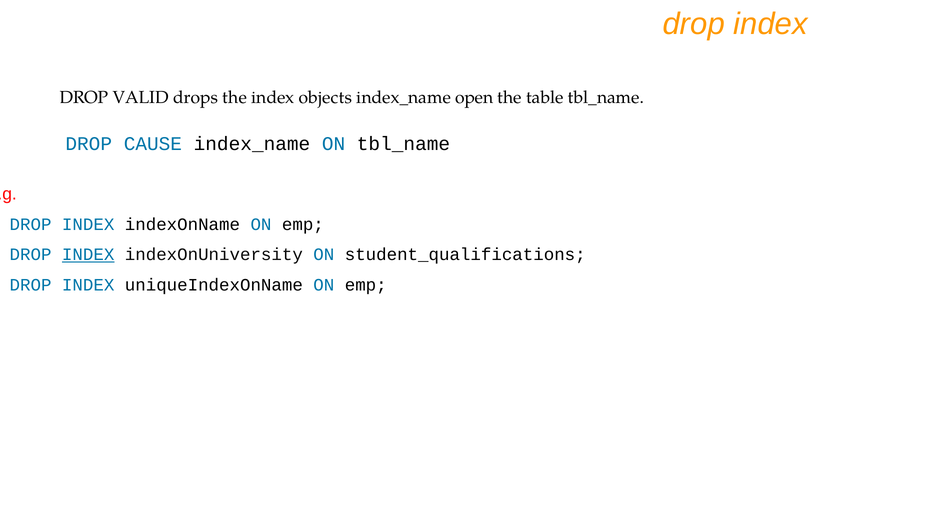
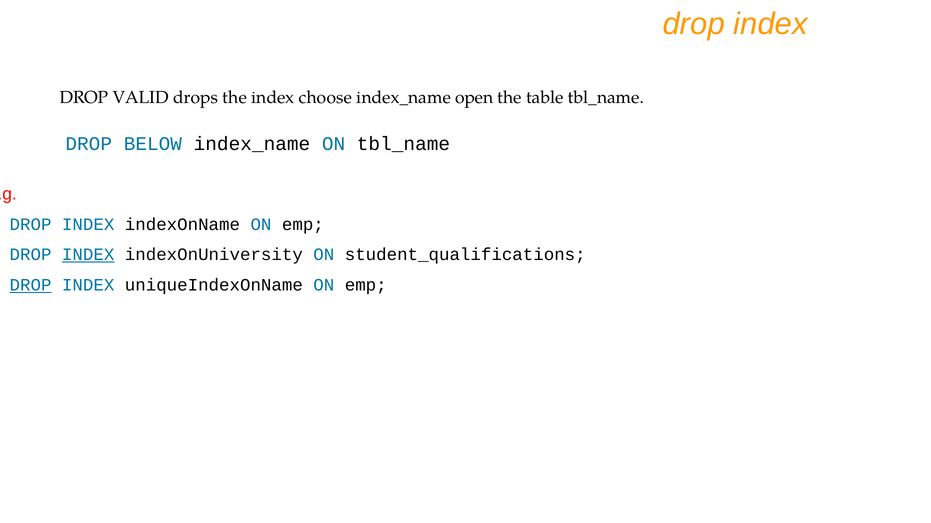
objects: objects -> choose
CAUSE: CAUSE -> BELOW
DROP at (31, 285) underline: none -> present
